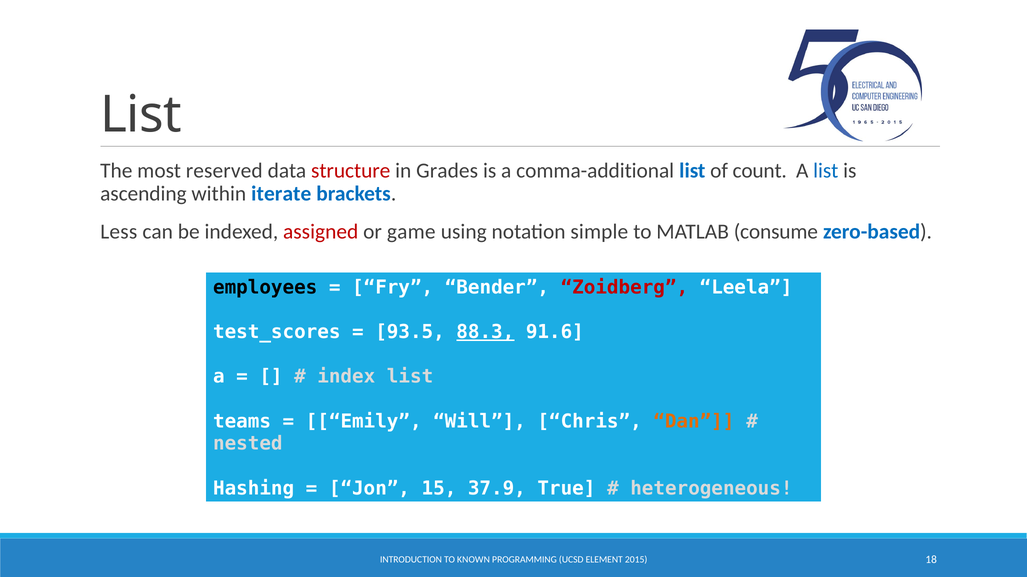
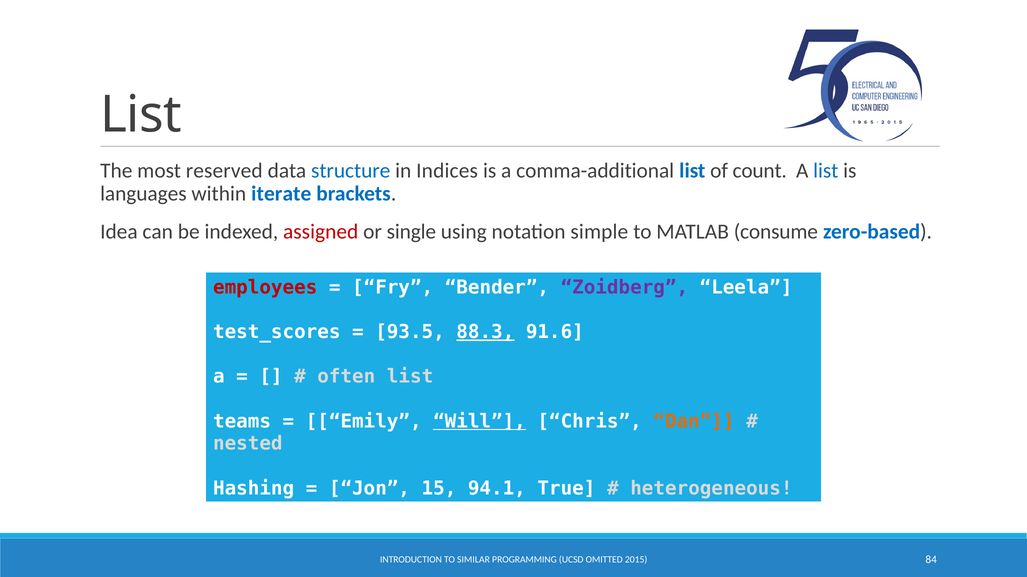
structure colour: red -> blue
Grades: Grades -> Indices
ascending: ascending -> languages
Less: Less -> Idea
game: game -> single
employees colour: black -> red
Zoidberg colour: red -> purple
index: index -> often
Will underline: none -> present
37.9: 37.9 -> 94.1
KNOWN: KNOWN -> SIMILAR
ELEMENT: ELEMENT -> OMITTED
18: 18 -> 84
